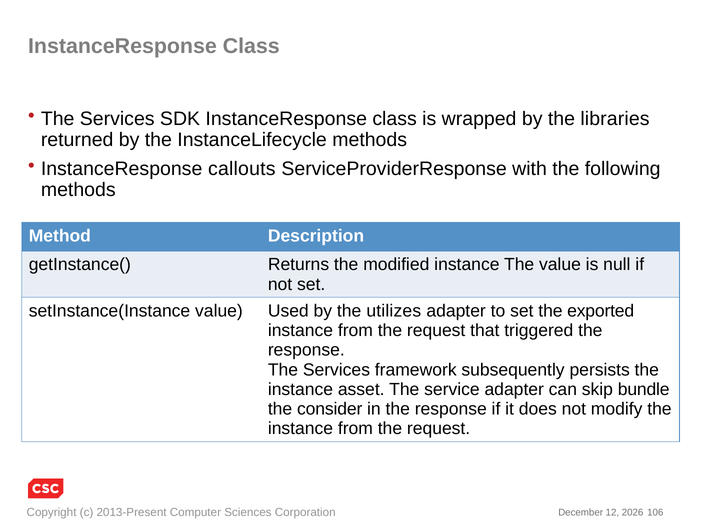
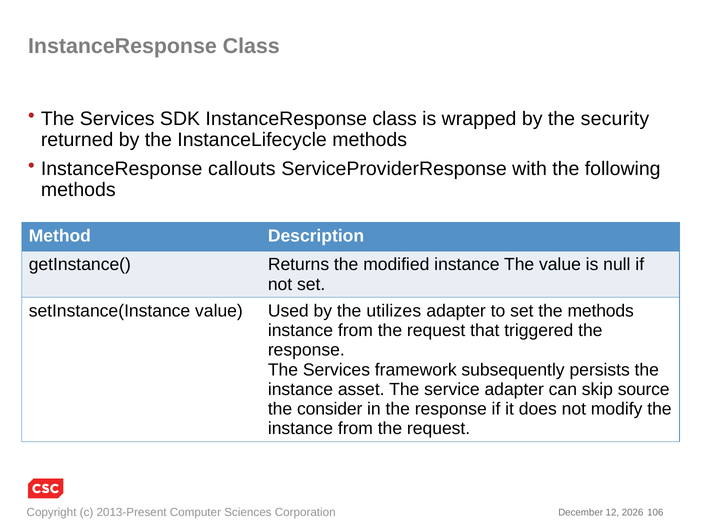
libraries: libraries -> security
the exported: exported -> methods
bundle: bundle -> source
